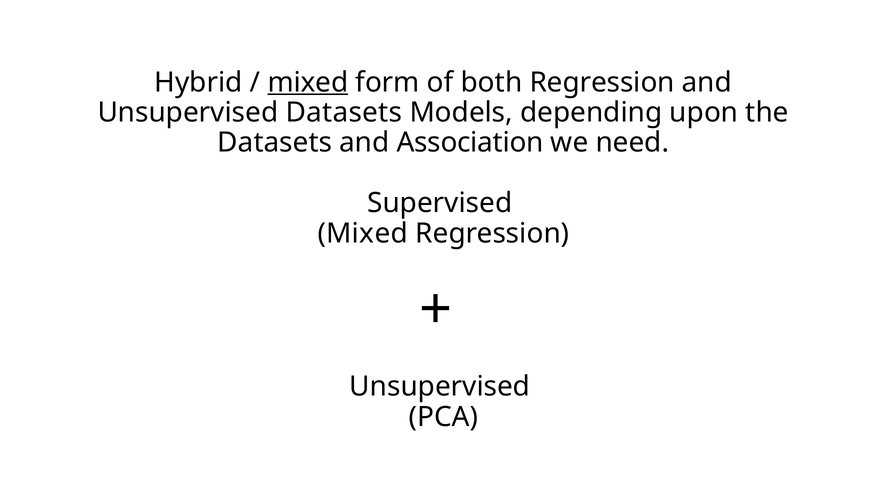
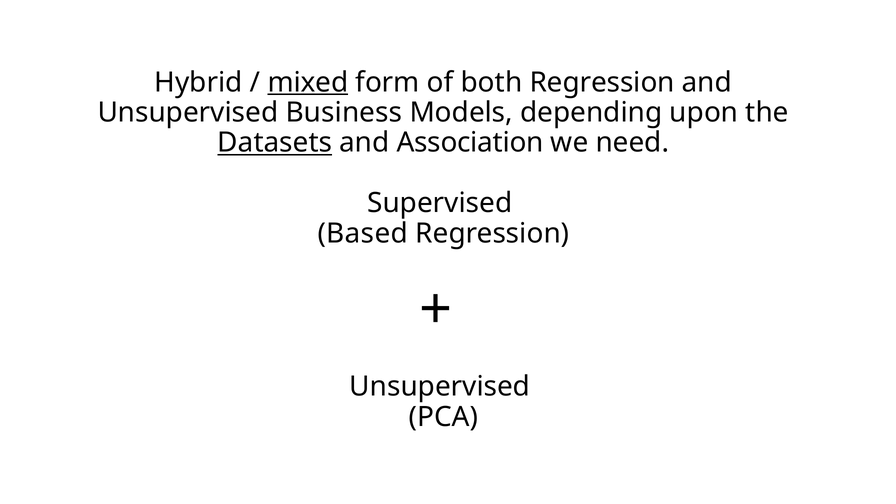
Unsupervised Datasets: Datasets -> Business
Datasets at (275, 143) underline: none -> present
Mixed at (363, 233): Mixed -> Based
